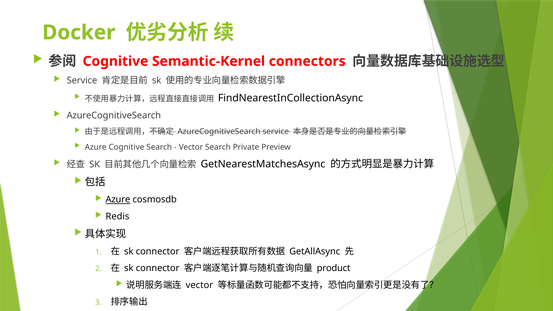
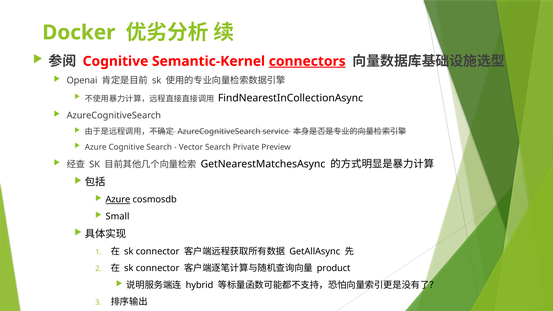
connectors underline: none -> present
Service at (82, 81): Service -> Openai
Redis: Redis -> Small
vector at (199, 285): vector -> hybrid
